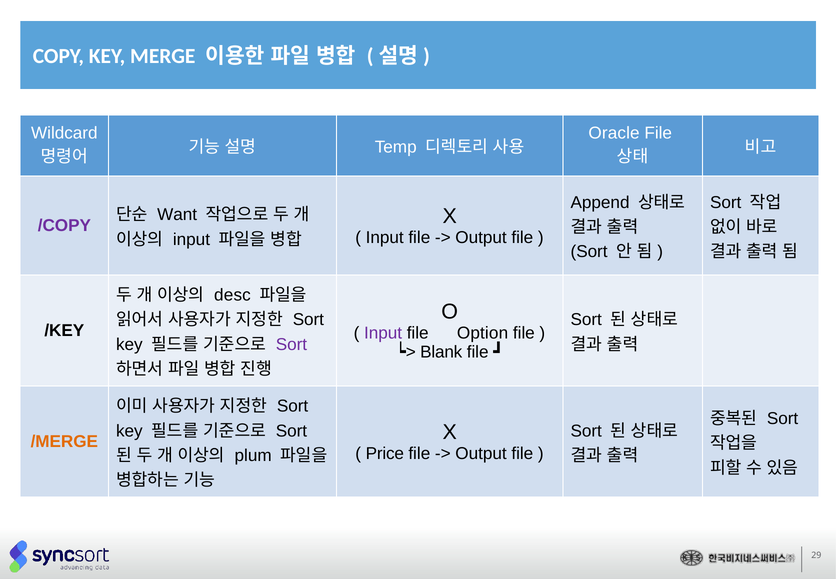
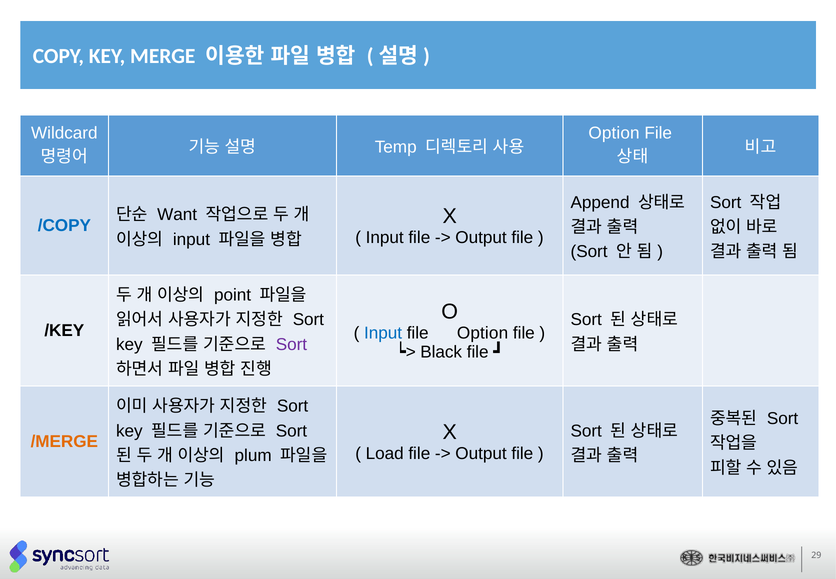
Oracle at (614, 133): Oracle -> Option
/COPY colour: purple -> blue
desc: desc -> point
Input at (383, 333) colour: purple -> blue
Blank: Blank -> Black
Price: Price -> Load
